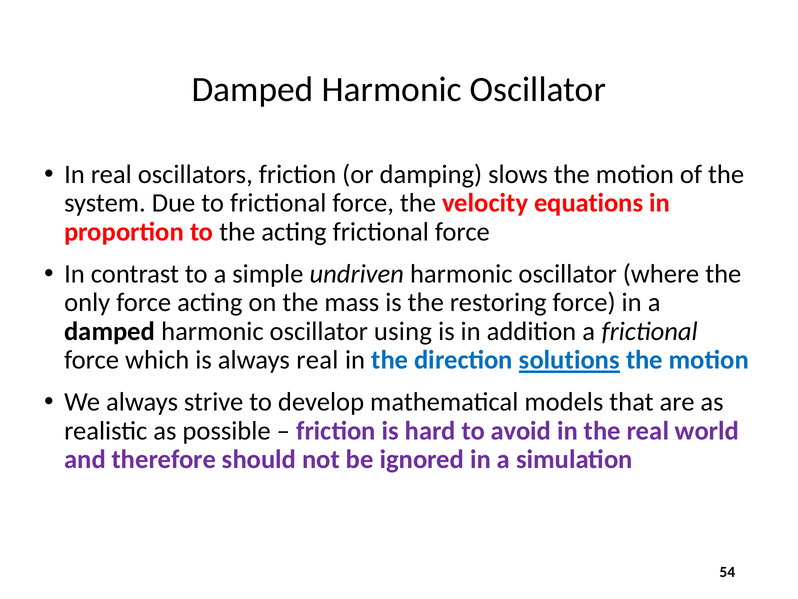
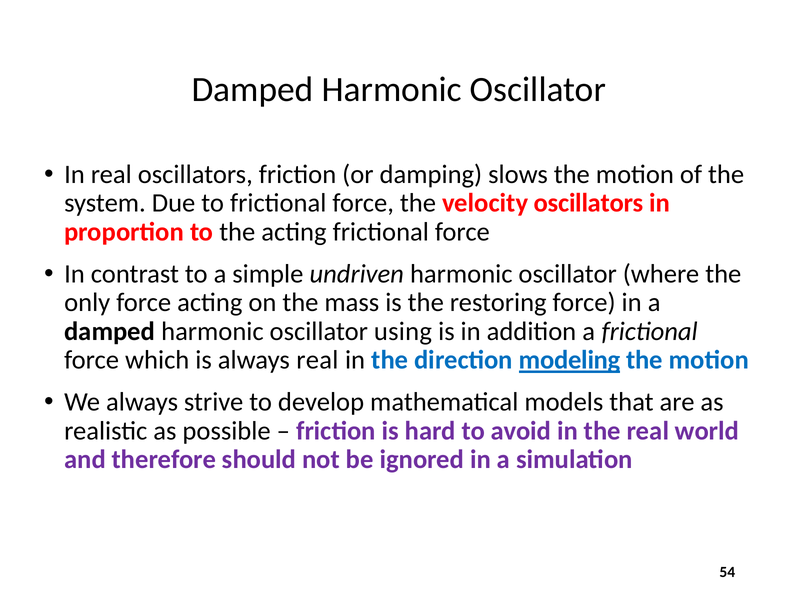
velocity equations: equations -> oscillators
solutions: solutions -> modeling
